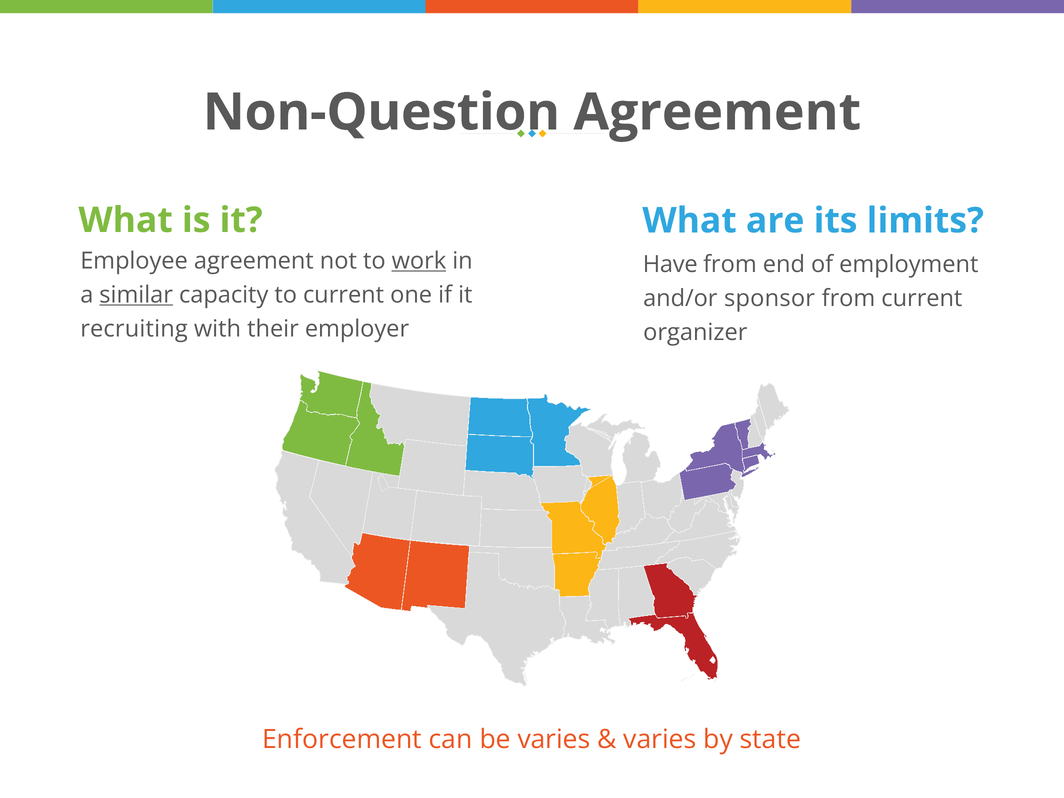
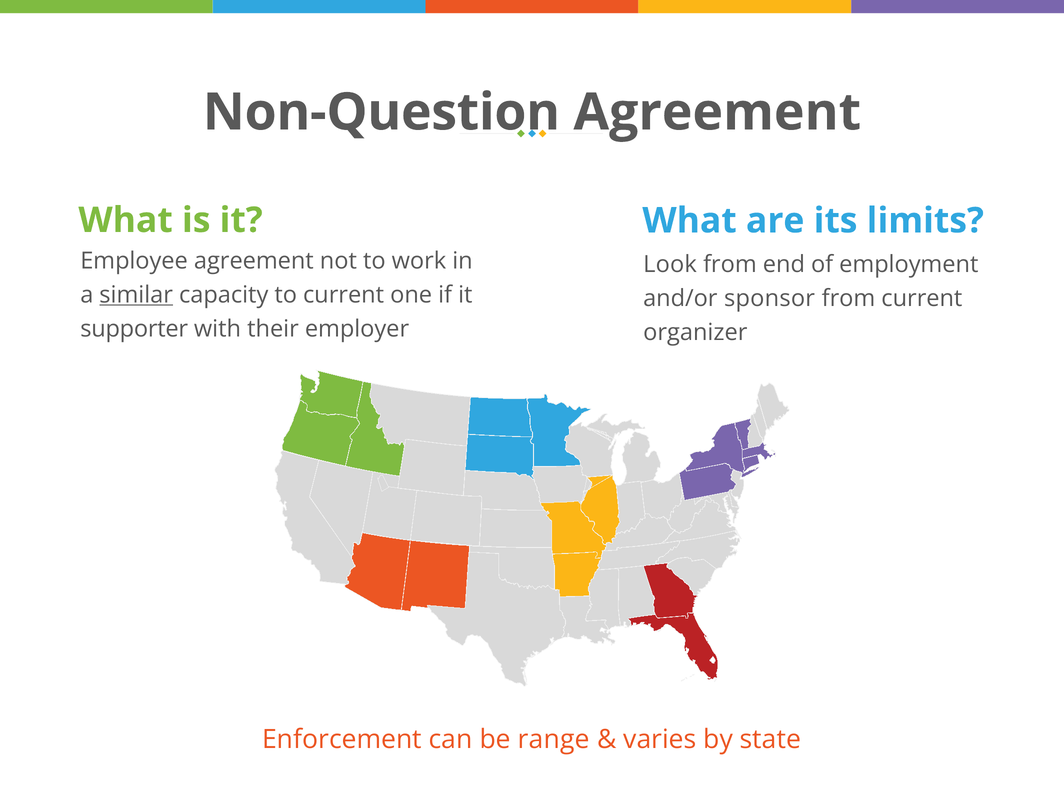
work underline: present -> none
Have: Have -> Look
recruiting: recruiting -> supporter
be varies: varies -> range
